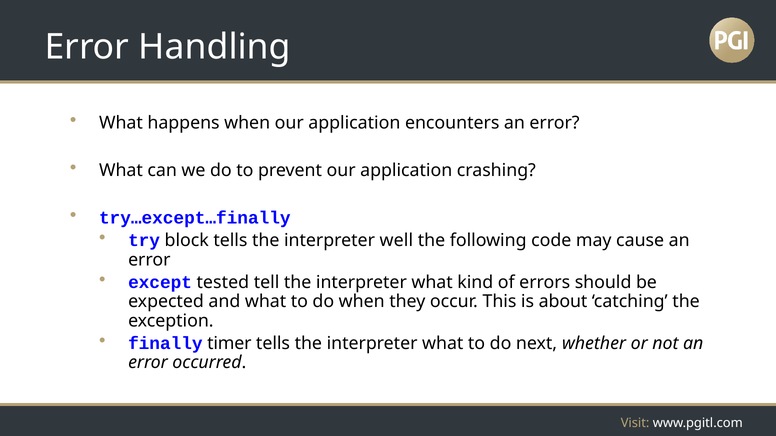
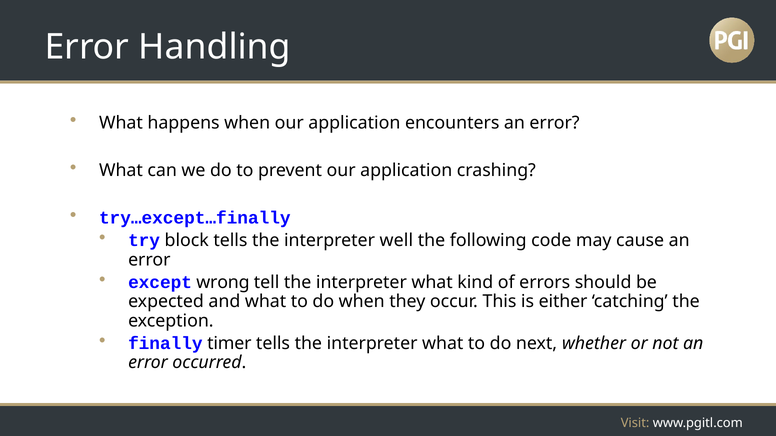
tested: tested -> wrong
about: about -> either
